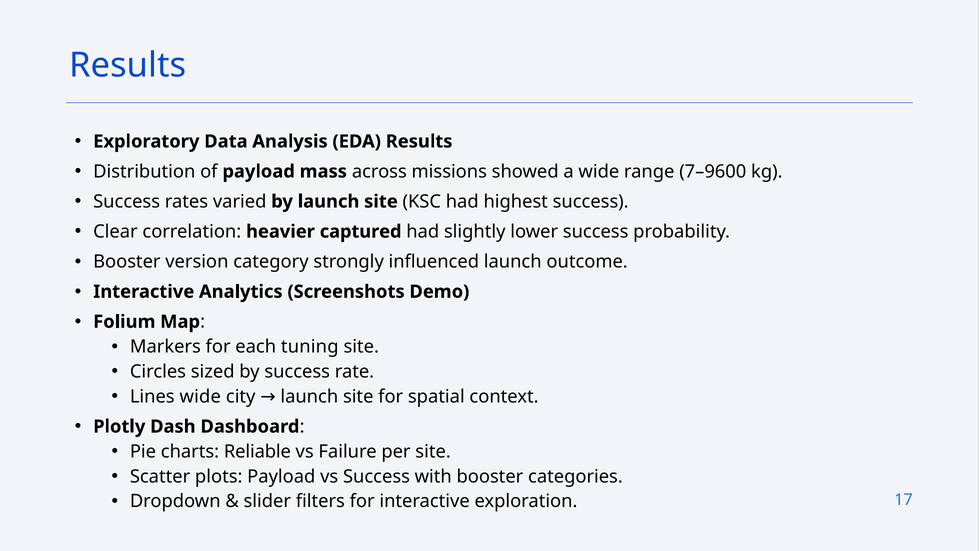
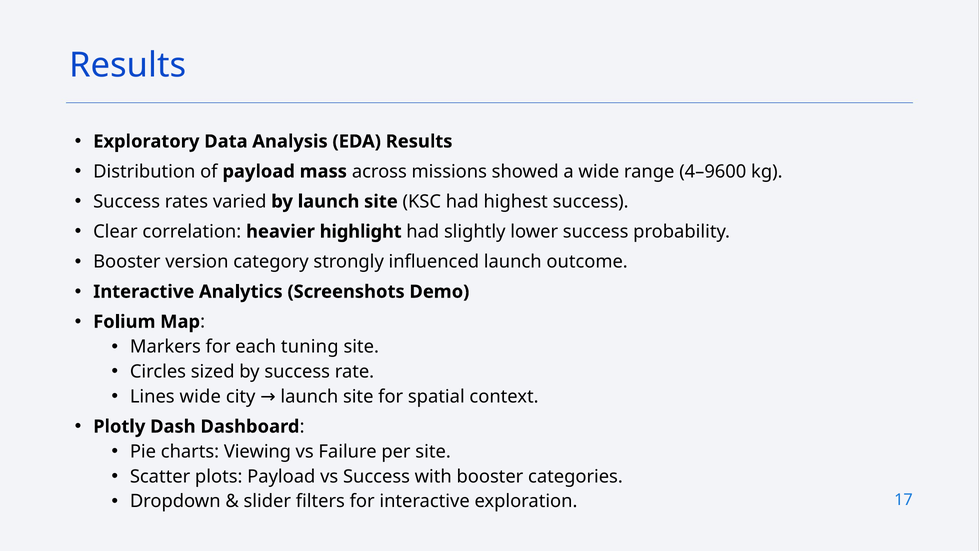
7–9600: 7–9600 -> 4–9600
captured: captured -> highlight
Reliable: Reliable -> Viewing
